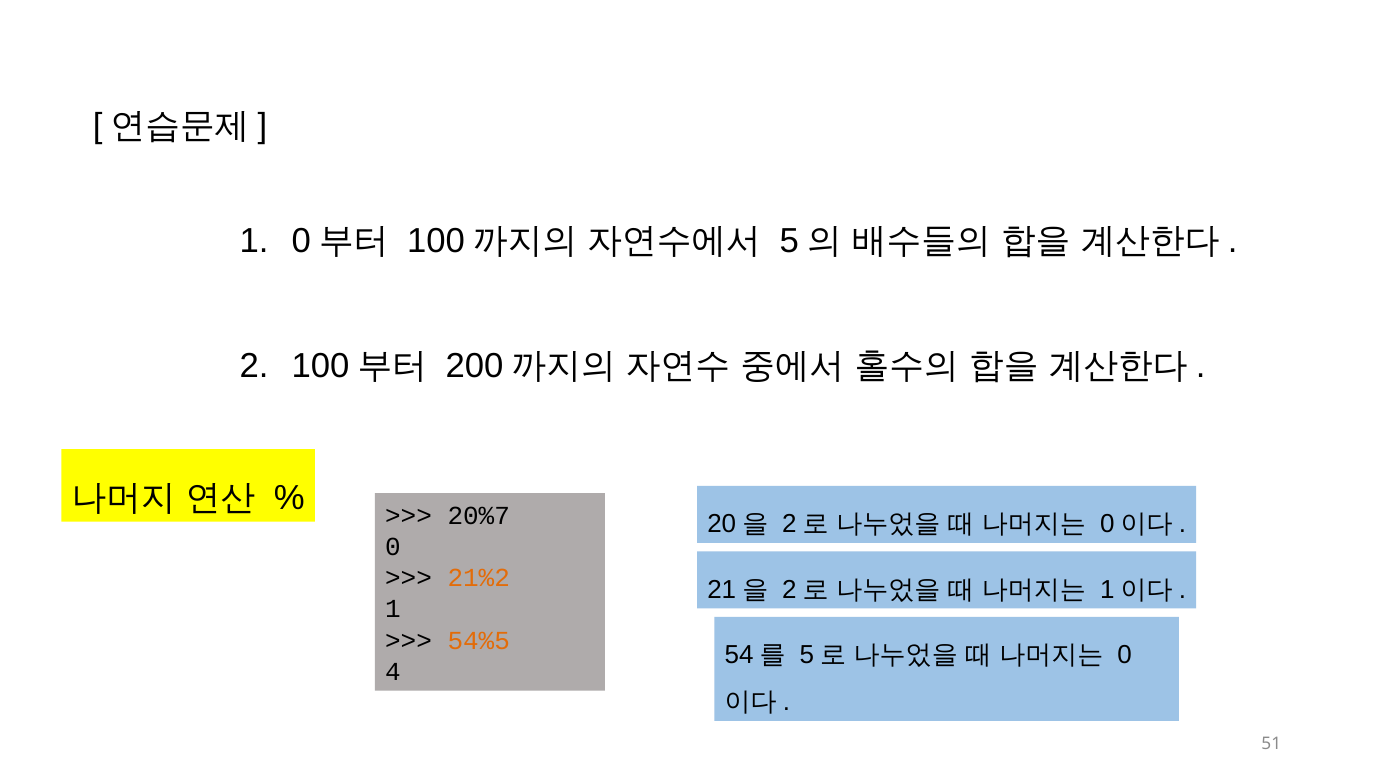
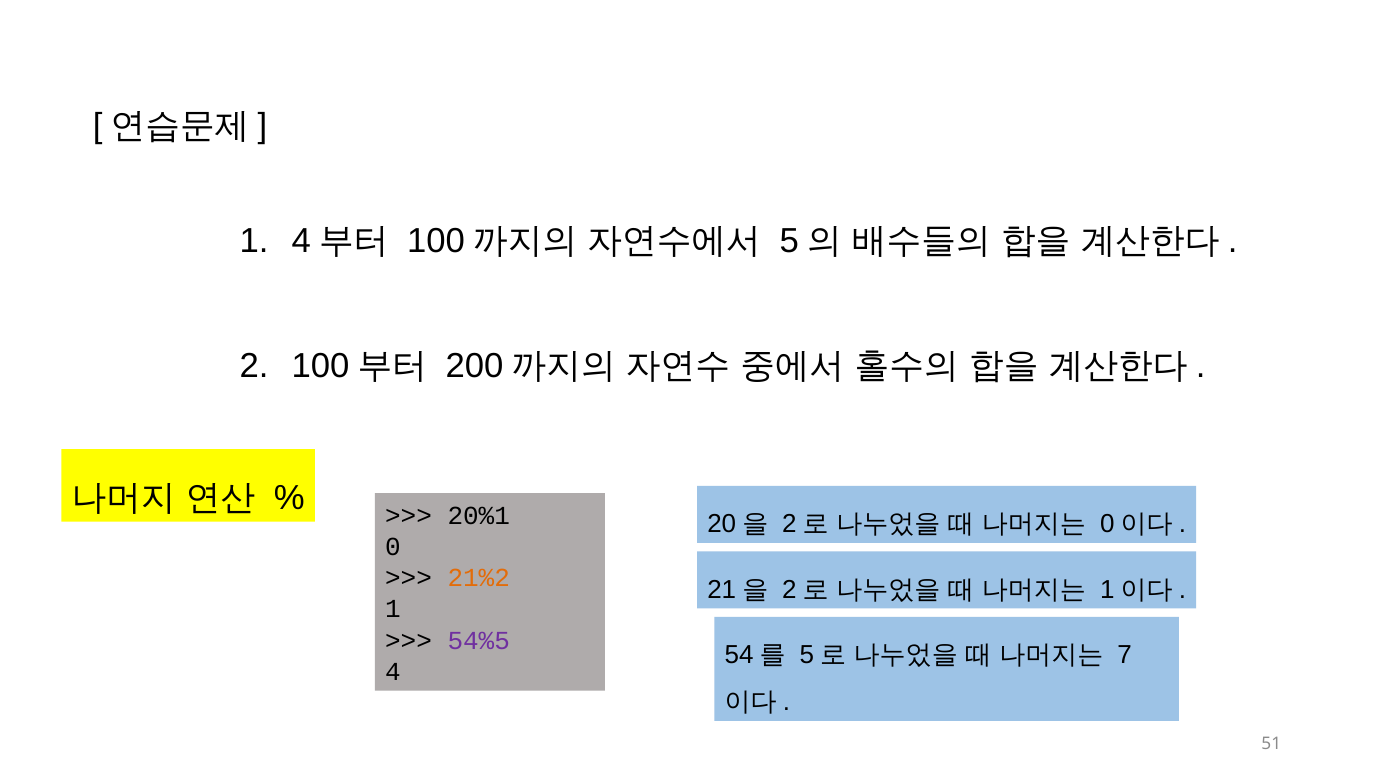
1 0: 0 -> 4
20%7: 20%7 -> 20%1
54%5 colour: orange -> purple
0 at (1125, 655): 0 -> 7
